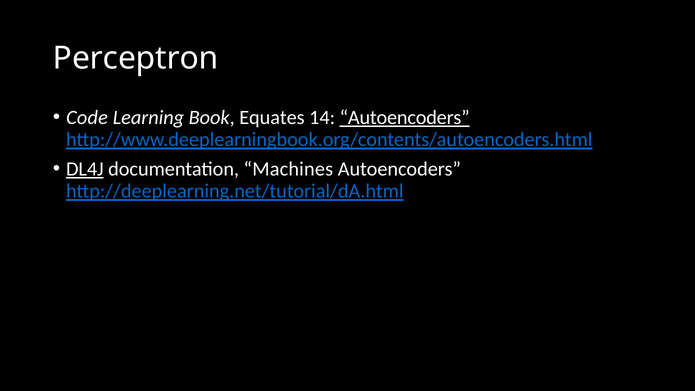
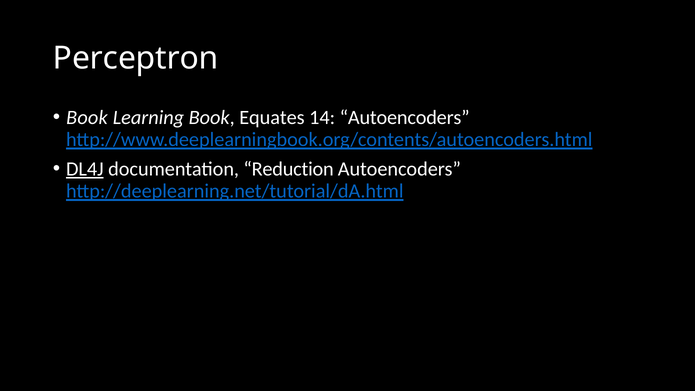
Code at (87, 118): Code -> Book
Autoencoders at (405, 118) underline: present -> none
Machines: Machines -> Reduction
